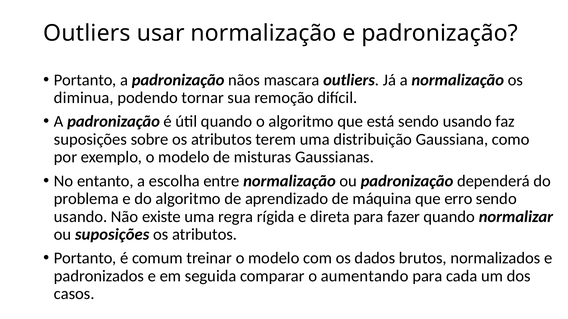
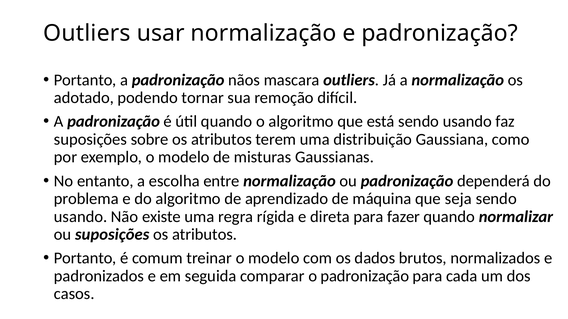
diminua: diminua -> adotado
erro: erro -> seja
o aumentando: aumentando -> padronização
